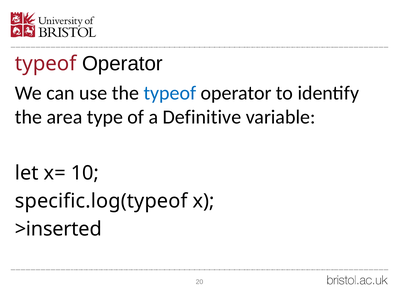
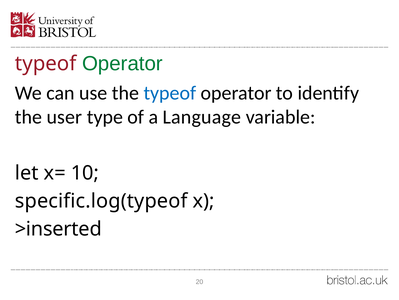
Operator at (122, 64) colour: black -> green
area: area -> user
Definitive: Definitive -> Language
